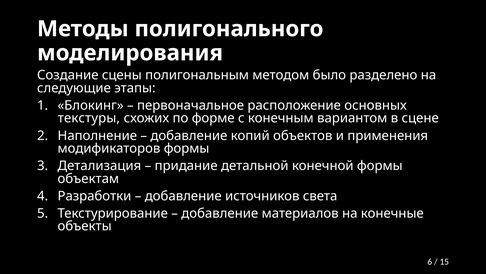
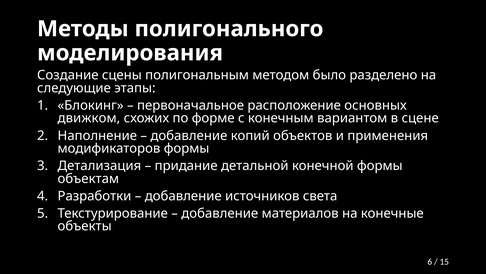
текстуры: текстуры -> движком
